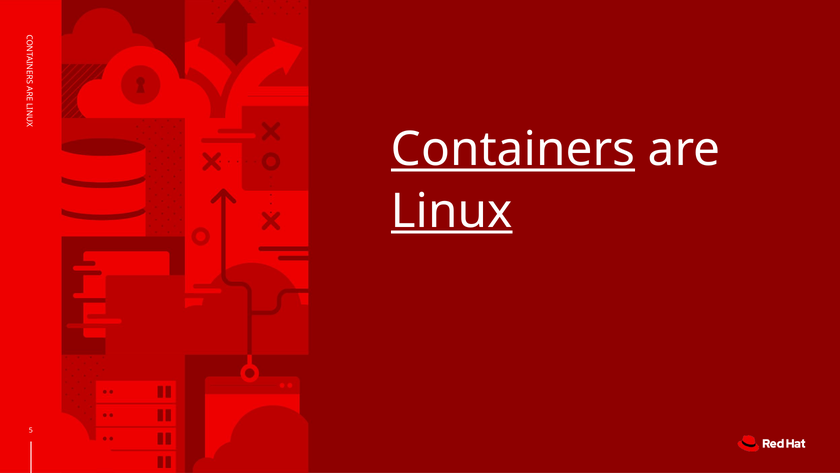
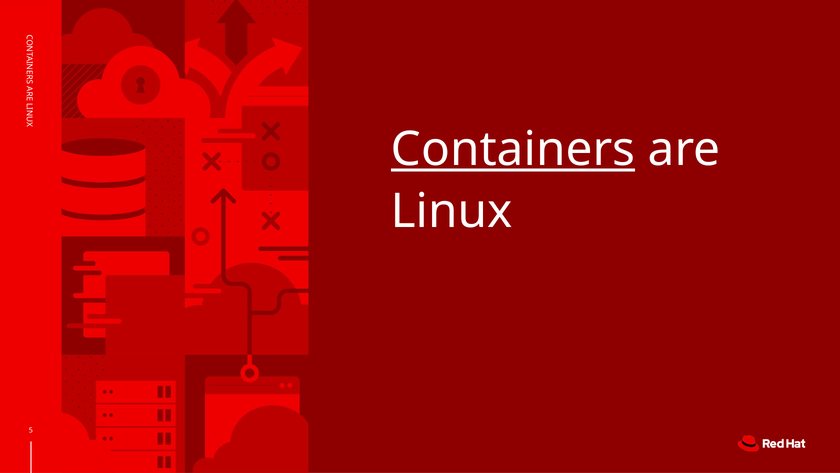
Linux underline: present -> none
